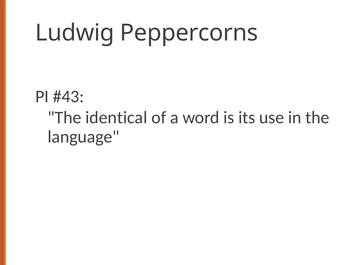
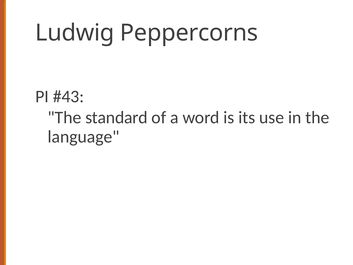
identical: identical -> standard
